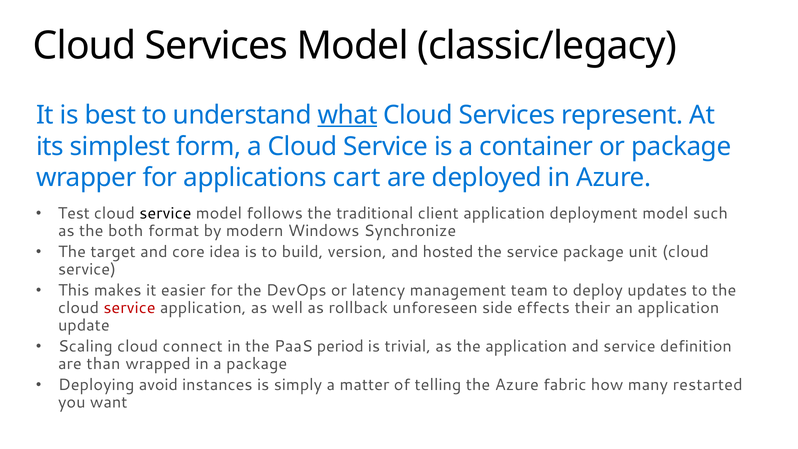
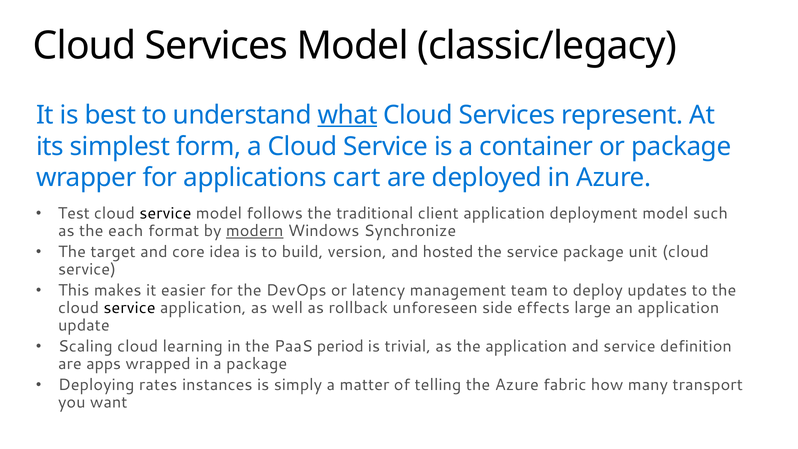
both: both -> each
modern underline: none -> present
service at (129, 308) colour: red -> black
their: their -> large
connect: connect -> learning
than: than -> apps
avoid: avoid -> rates
restarted: restarted -> transport
